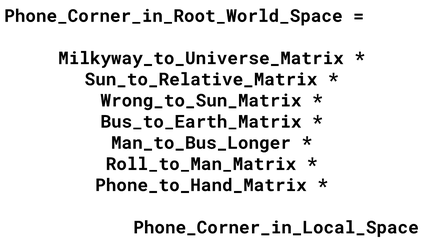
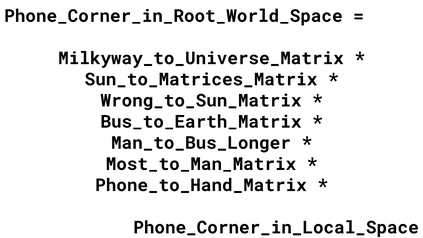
Sun_to_Relative_Matrix: Sun_to_Relative_Matrix -> Sun_to_Matrices_Matrix
Roll_to_Man_Matrix: Roll_to_Man_Matrix -> Most_to_Man_Matrix
